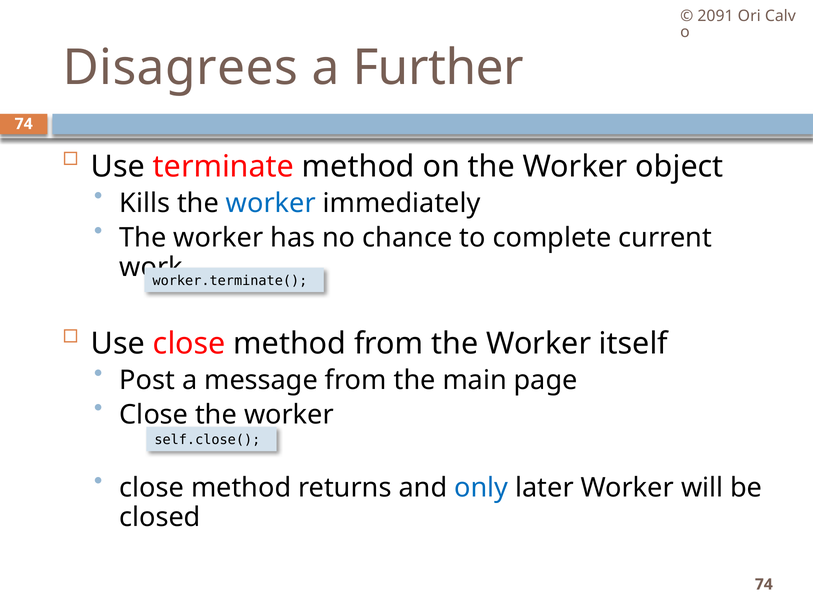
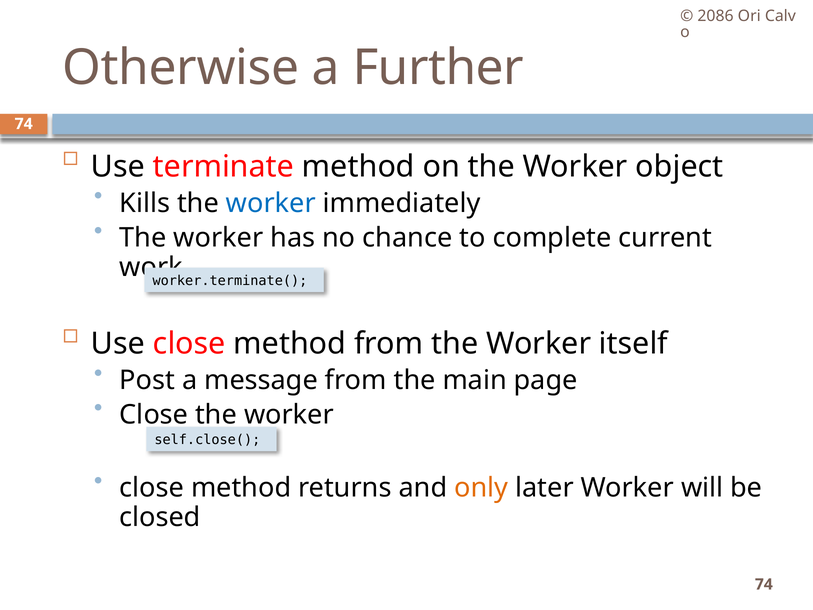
2091: 2091 -> 2086
Disagrees: Disagrees -> Otherwise
only colour: blue -> orange
